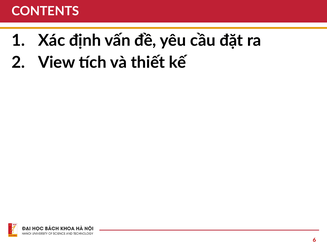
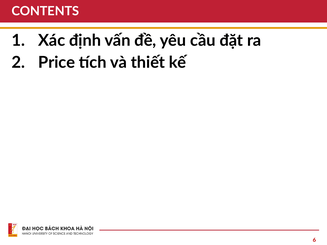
View: View -> Price
